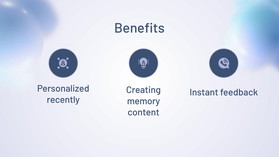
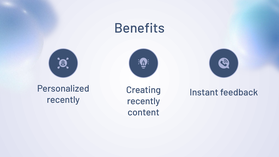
memory at (144, 101): memory -> recently
